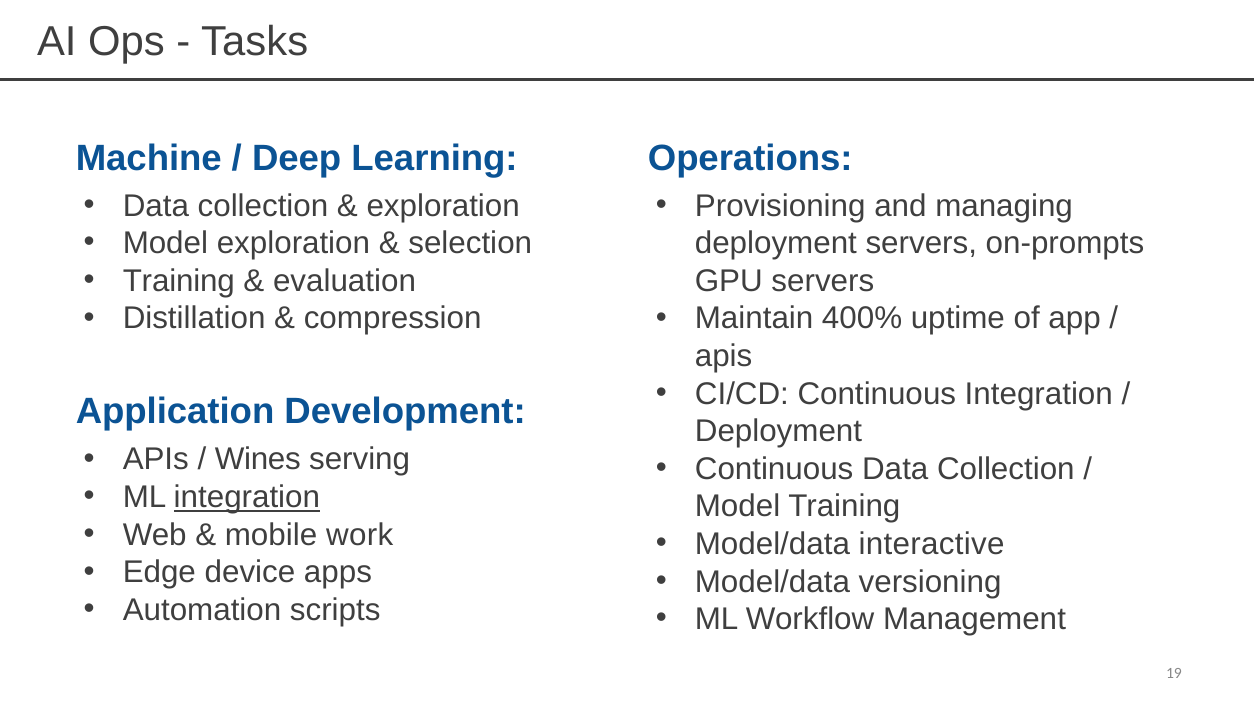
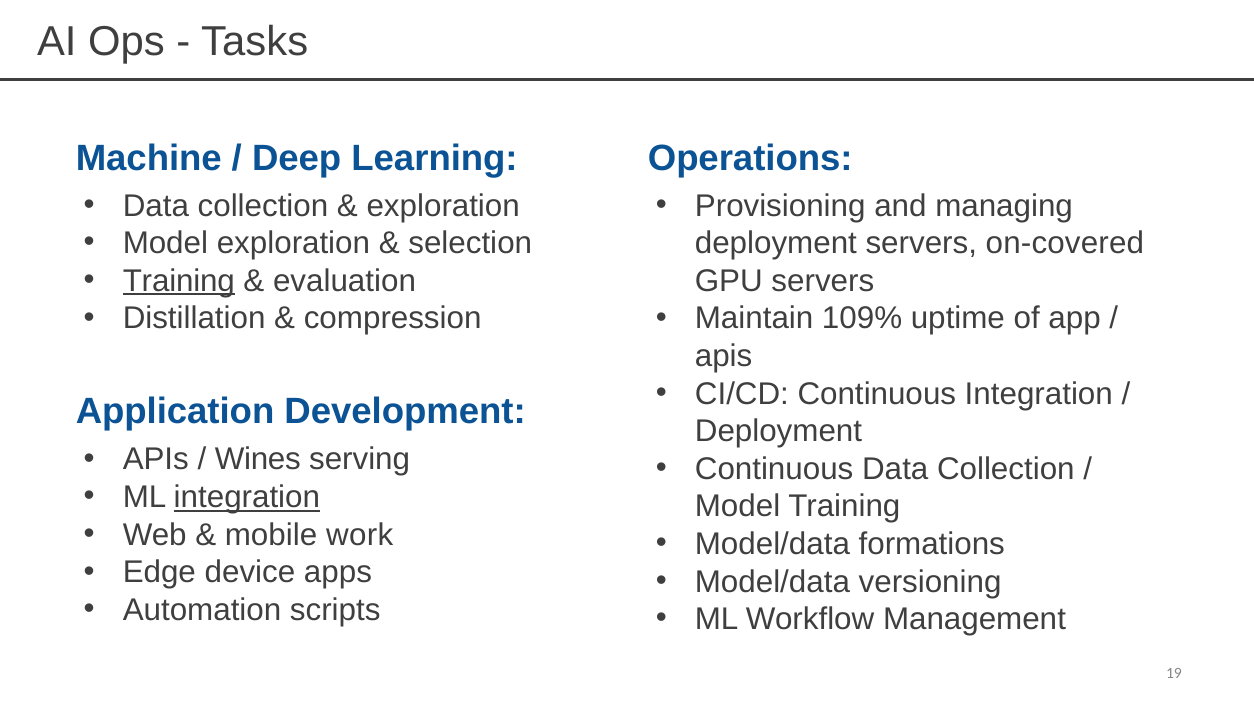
on-prompts: on-prompts -> on-covered
Training at (179, 281) underline: none -> present
400%: 400% -> 109%
interactive: interactive -> formations
